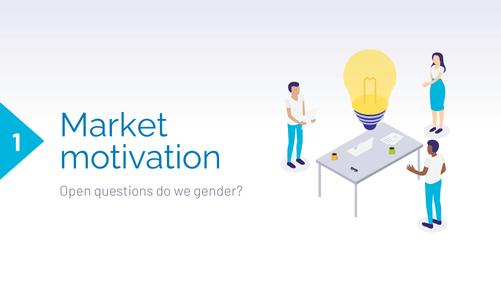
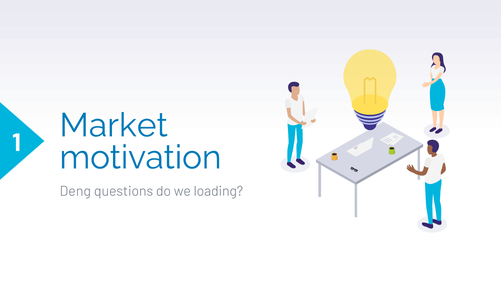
Open: Open -> Deng
gender: gender -> loading
